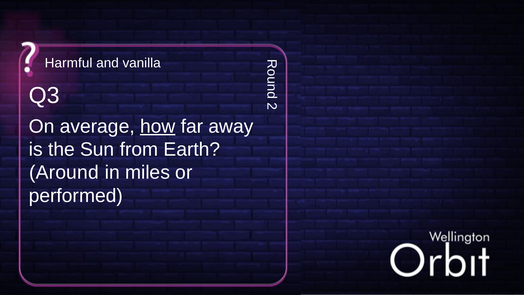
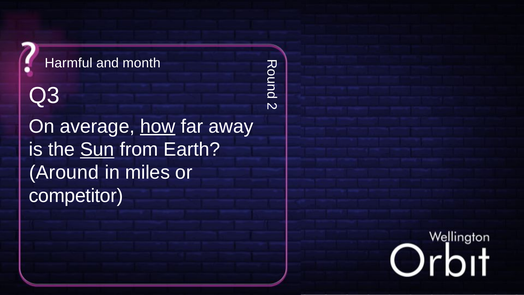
vanilla: vanilla -> month
Sun underline: none -> present
performed: performed -> competitor
